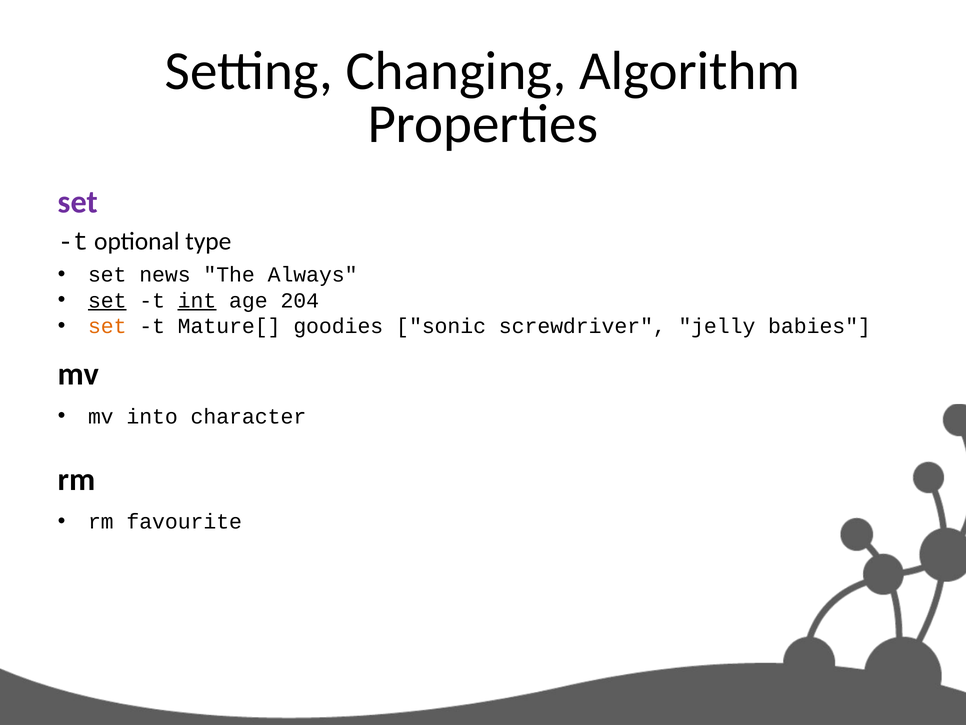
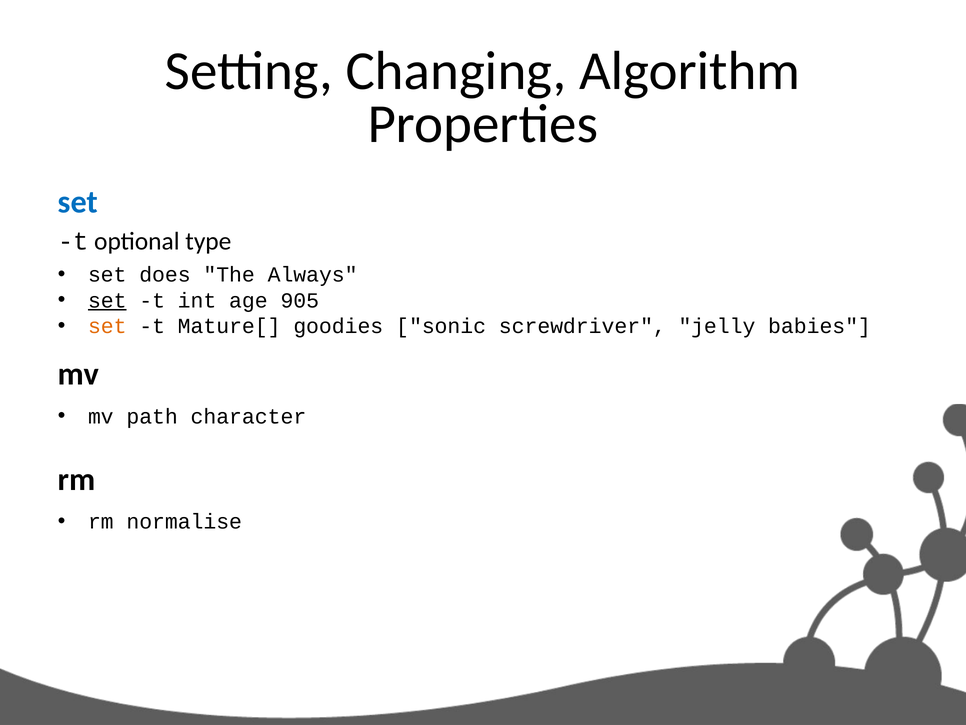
set at (78, 202) colour: purple -> blue
news: news -> does
int underline: present -> none
204: 204 -> 905
into: into -> path
favourite: favourite -> normalise
